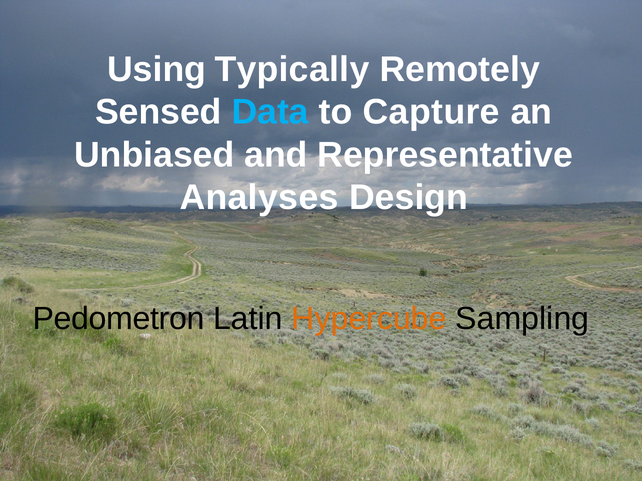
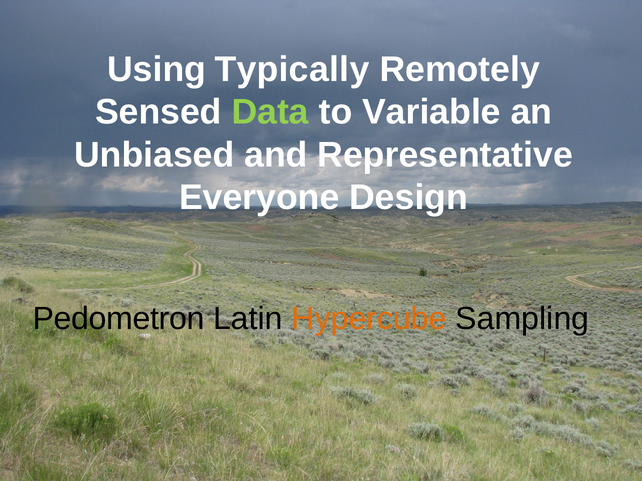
Data colour: light blue -> light green
Capture: Capture -> Variable
Analyses: Analyses -> Everyone
